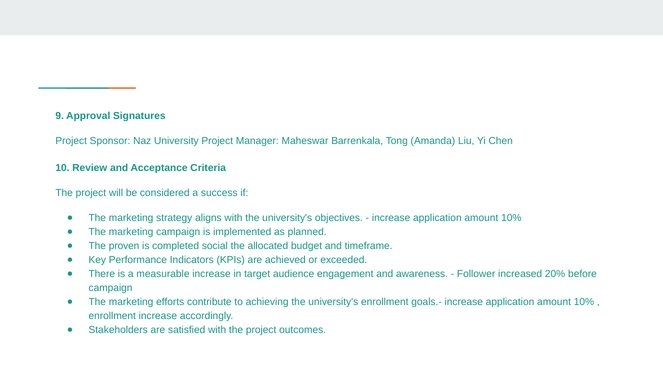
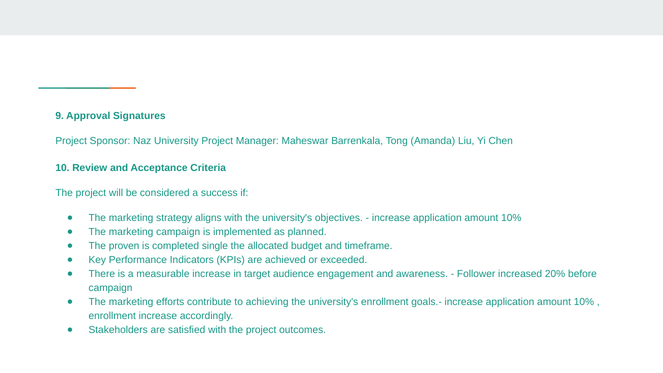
social: social -> single
